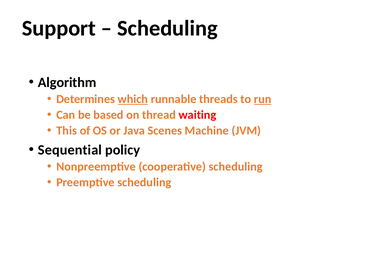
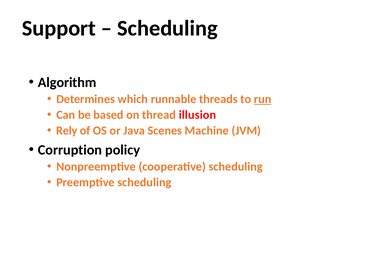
which underline: present -> none
waiting: waiting -> illusion
This: This -> Rely
Sequential: Sequential -> Corruption
